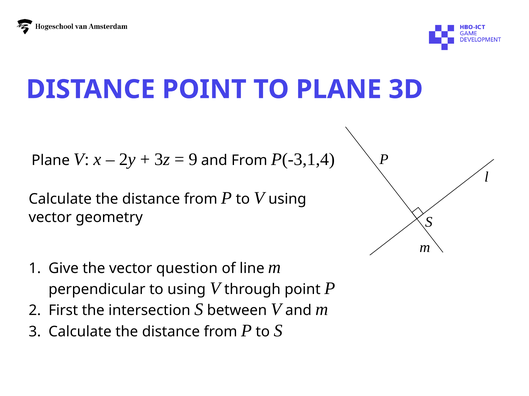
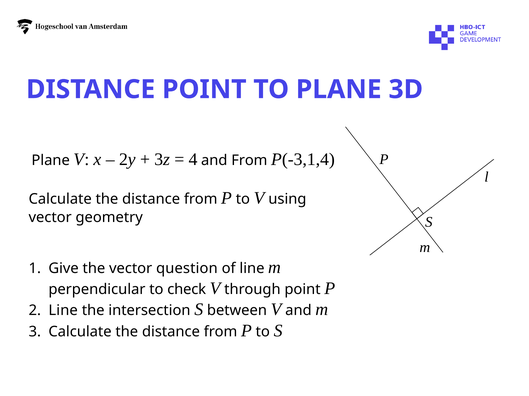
9: 9 -> 4
to using: using -> check
First at (63, 311): First -> Line
